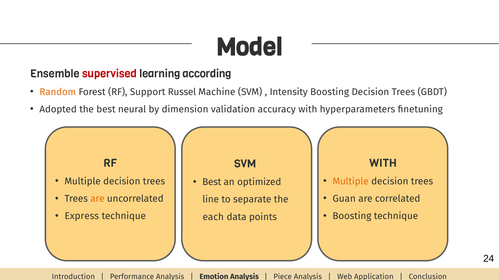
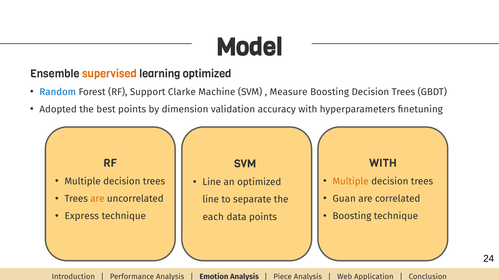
supervised colour: red -> orange
learning according: according -> optimized
Random colour: orange -> blue
Russel: Russel -> Clarke
Intensity: Intensity -> Measure
best neural: neural -> points
Best at (212, 182): Best -> Line
